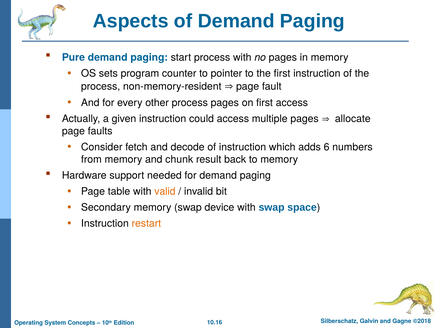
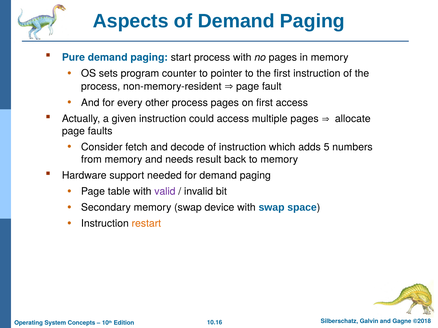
6: 6 -> 5
chunk: chunk -> needs
valid colour: orange -> purple
